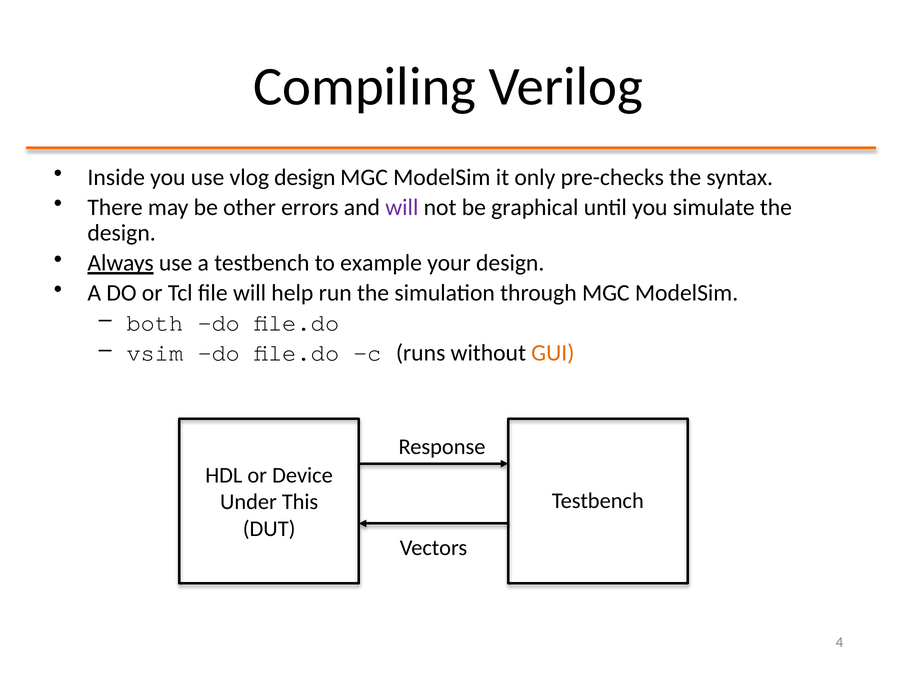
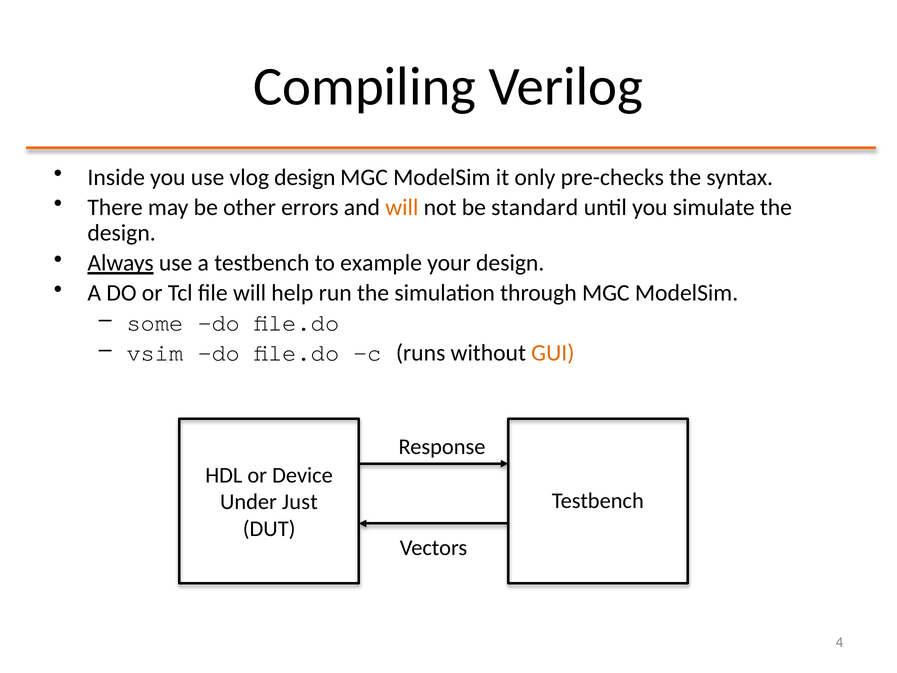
will at (402, 207) colour: purple -> orange
graphical: graphical -> standard
both: both -> some
This: This -> Just
